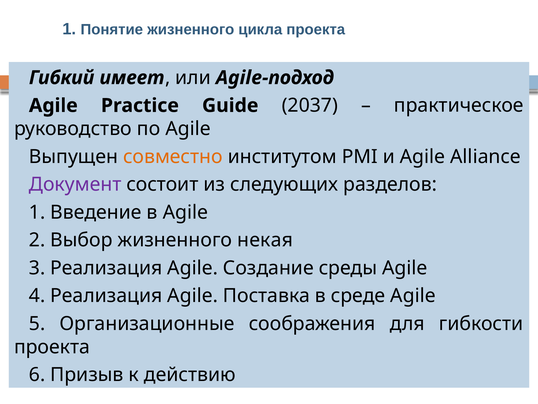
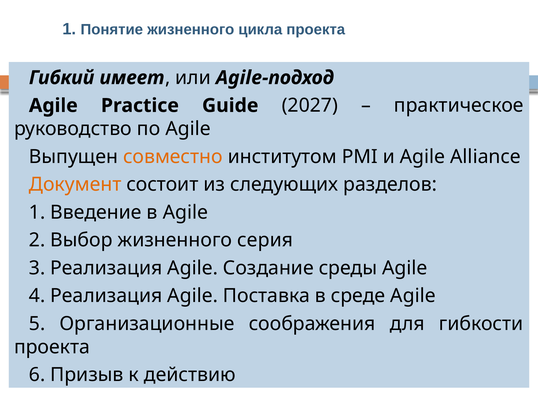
2037: 2037 -> 2027
Документ colour: purple -> orange
некая: некая -> серия
